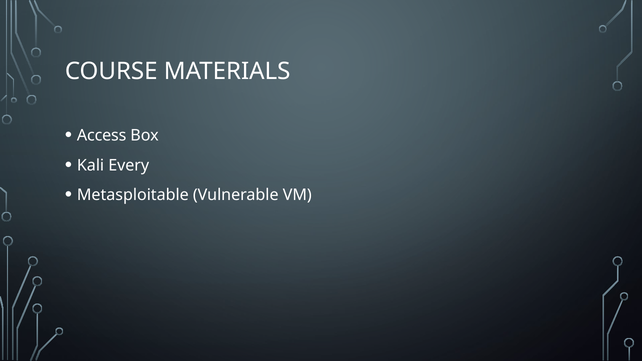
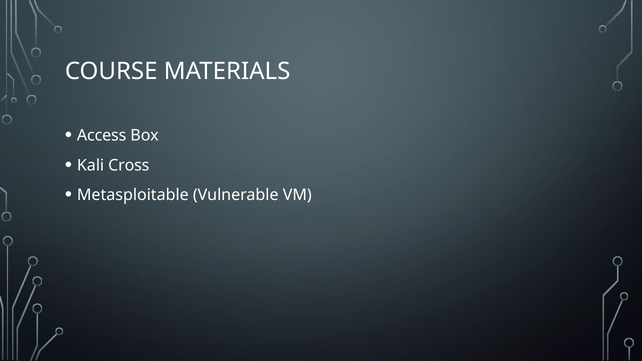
Every: Every -> Cross
